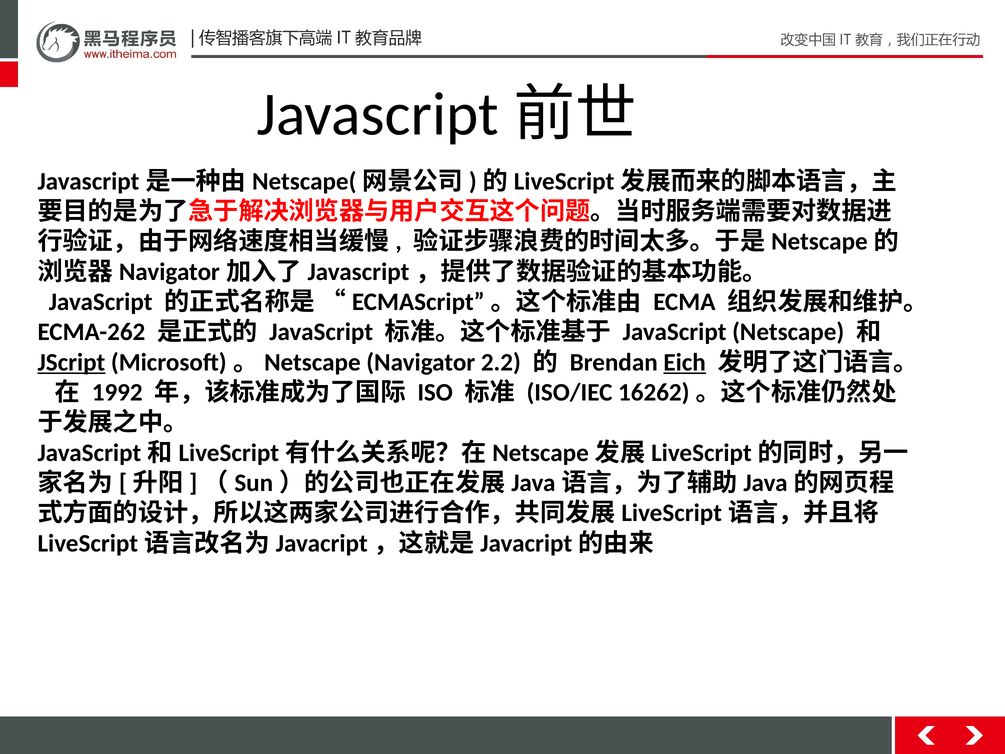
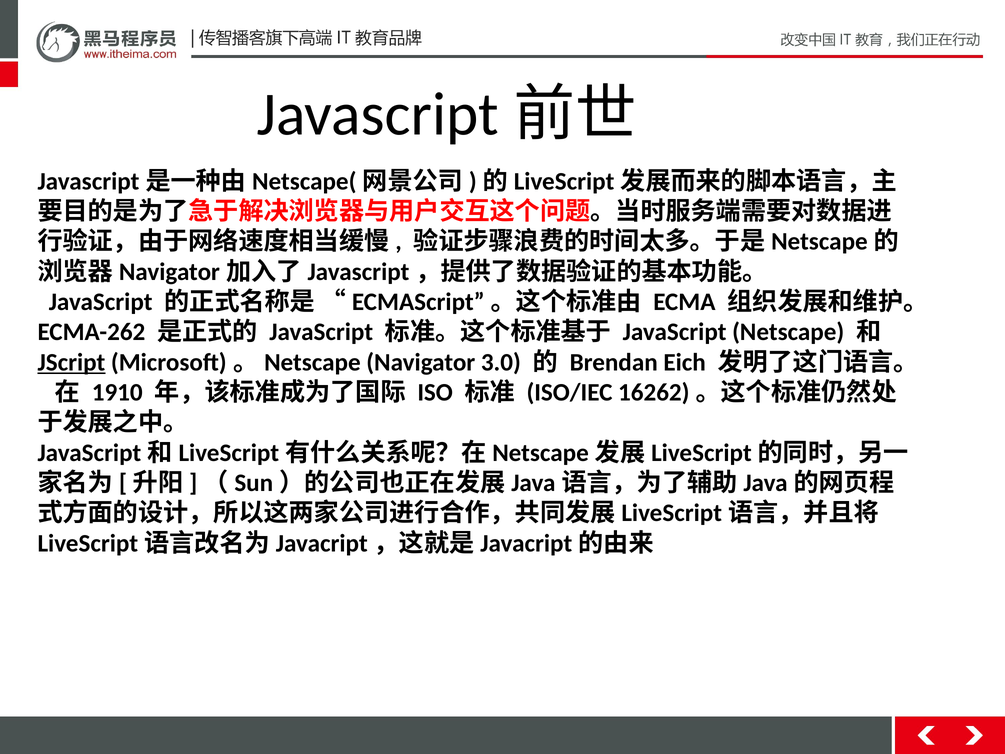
2.2: 2.2 -> 3.0
Eich underline: present -> none
1992: 1992 -> 1910
